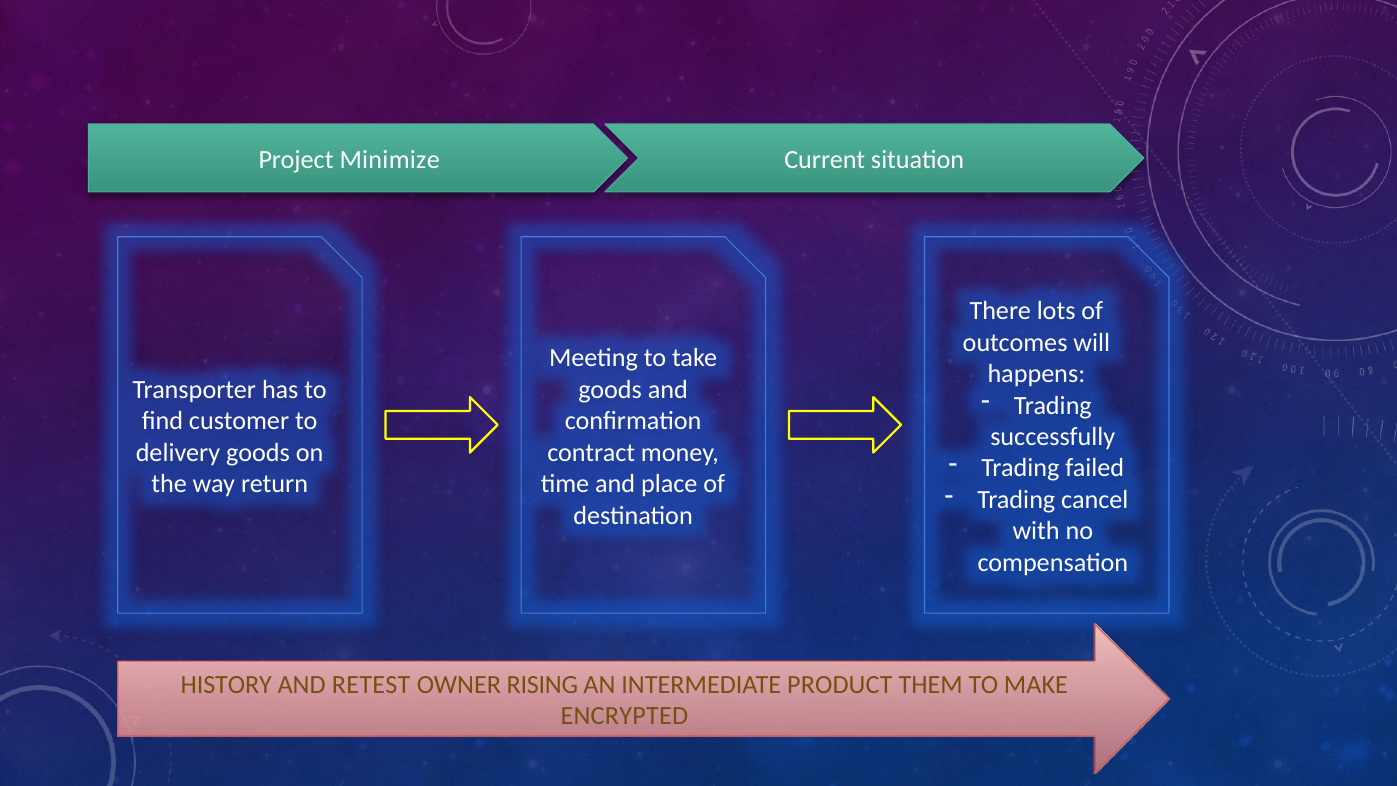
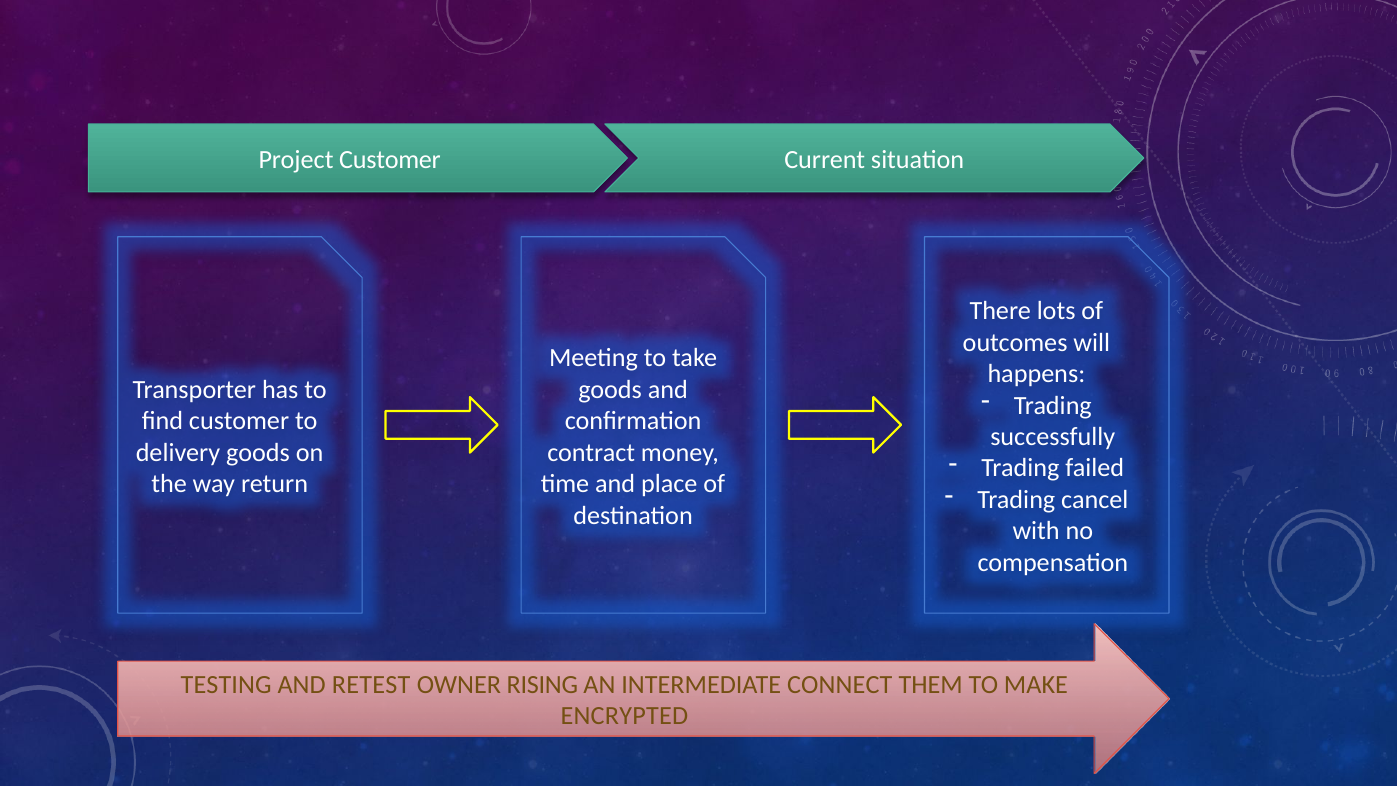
Project Minimize: Minimize -> Customer
HISTORY: HISTORY -> TESTING
PRODUCT: PRODUCT -> CONNECT
